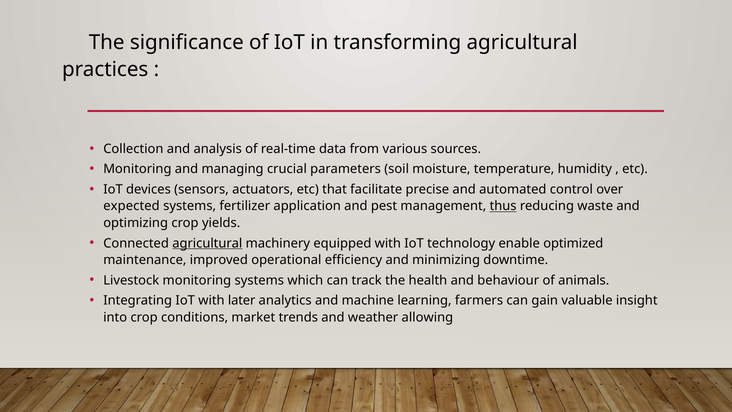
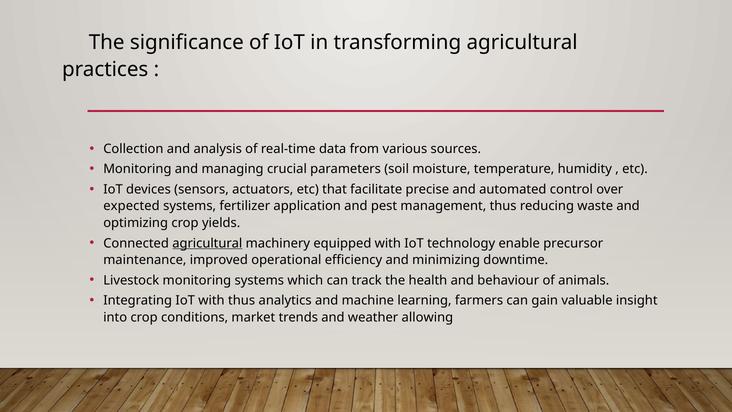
thus at (503, 206) underline: present -> none
optimized: optimized -> precursor
with later: later -> thus
